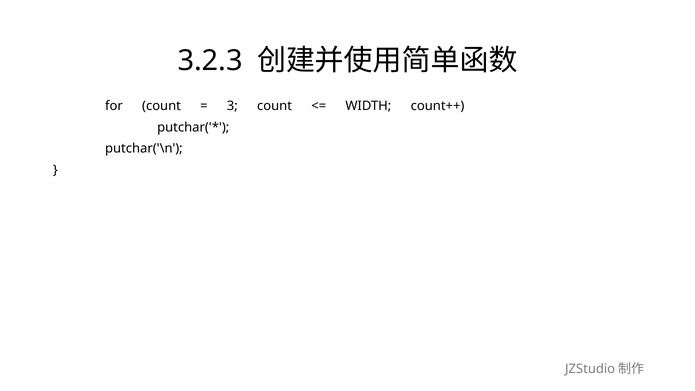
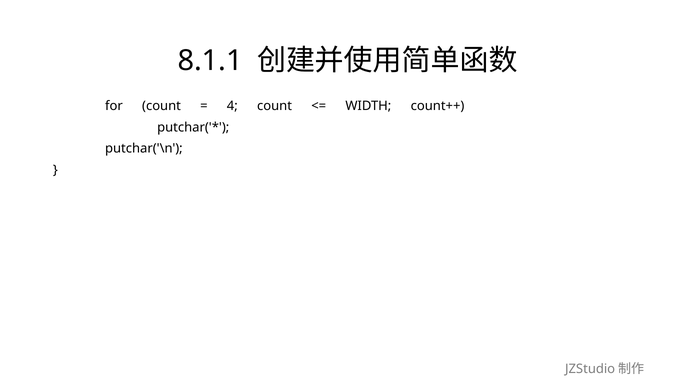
3.2.3: 3.2.3 -> 8.1.1
3: 3 -> 4
